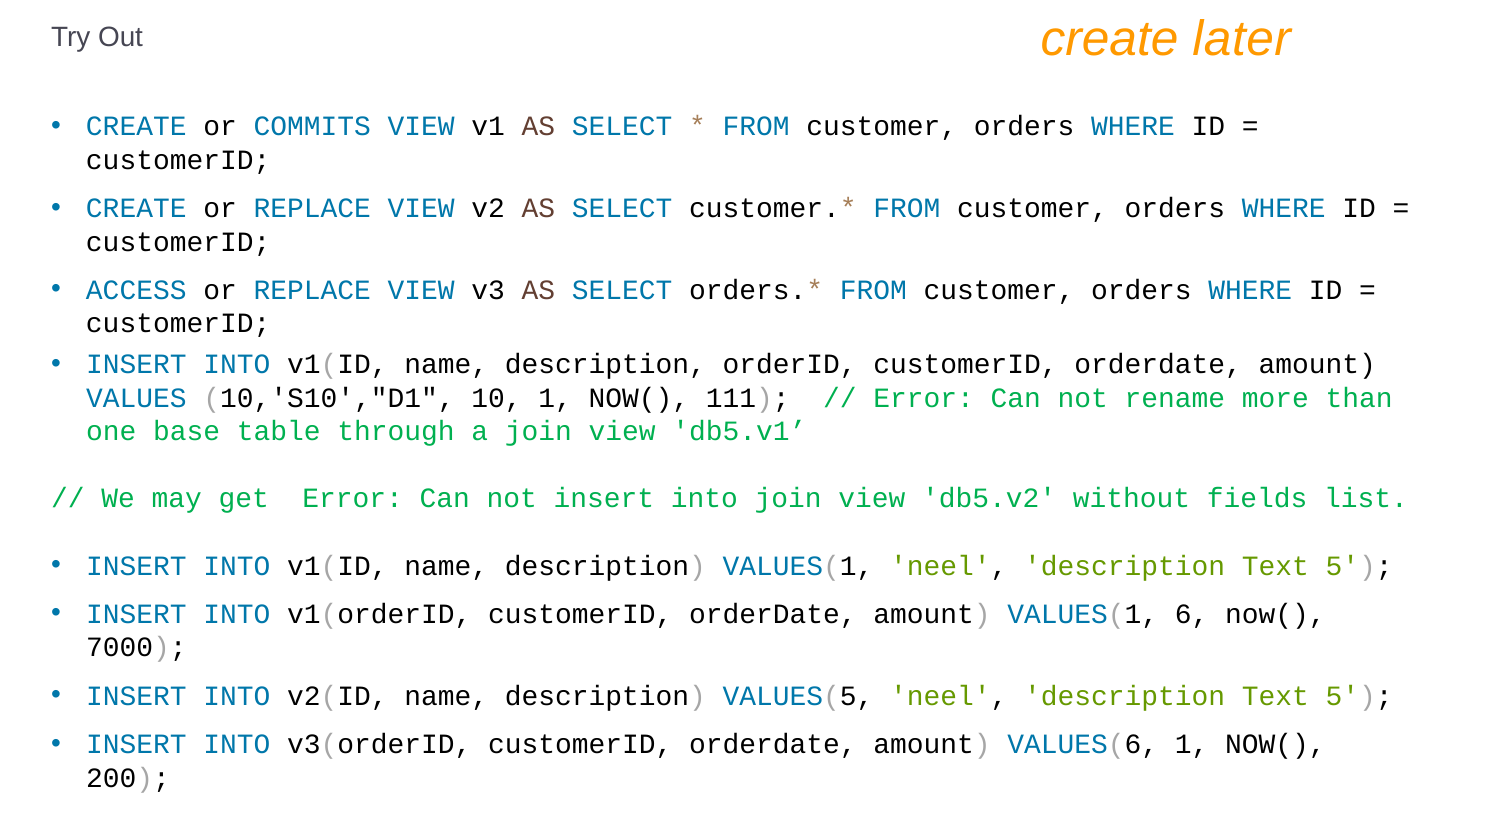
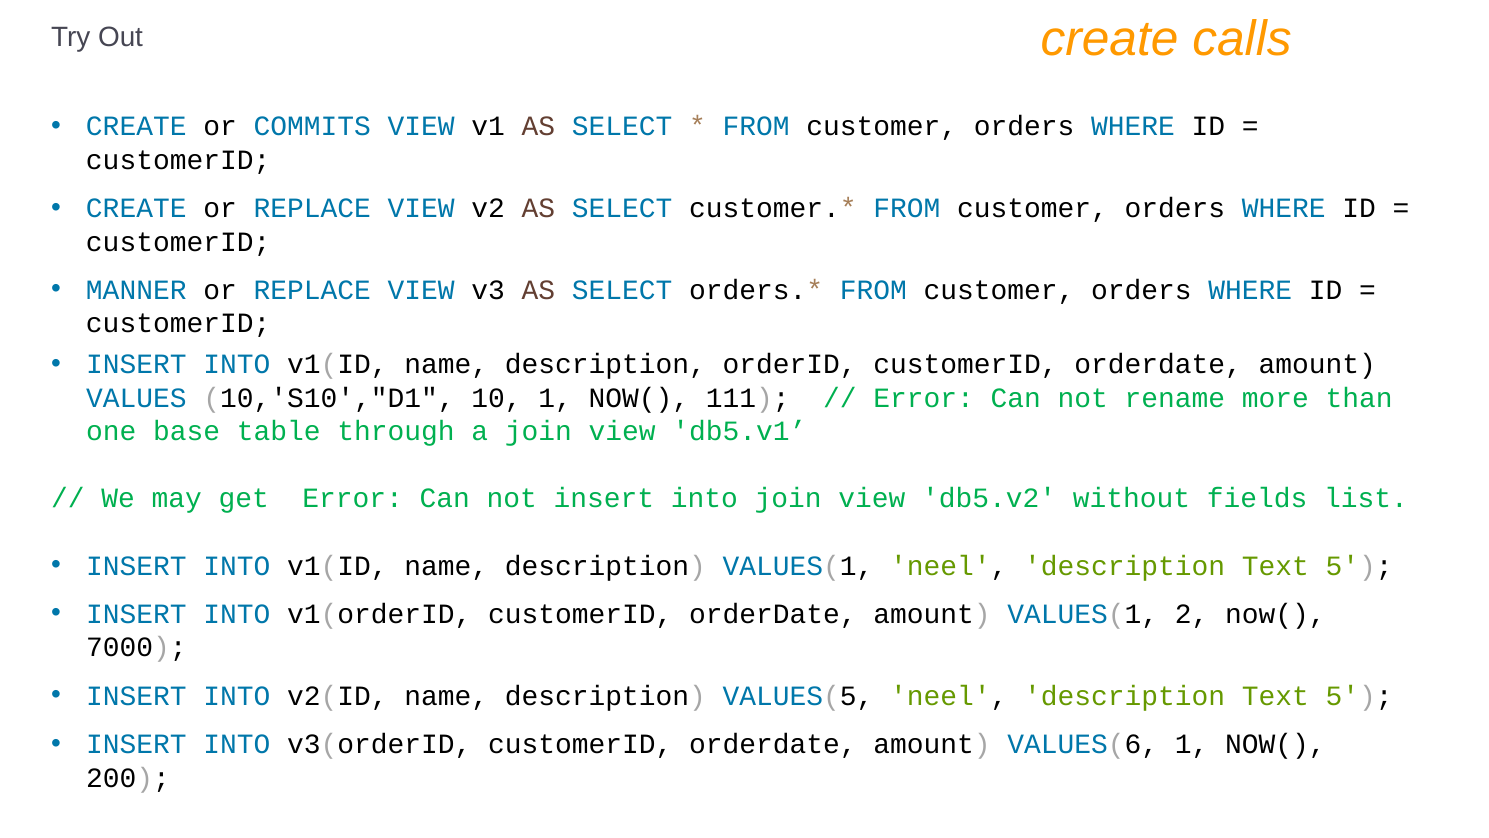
later: later -> calls
ACCESS: ACCESS -> MANNER
6: 6 -> 2
